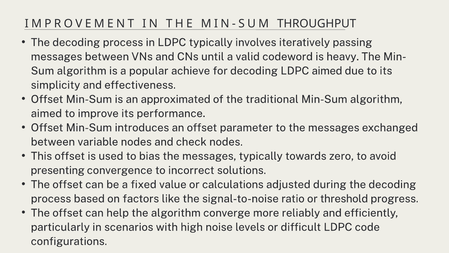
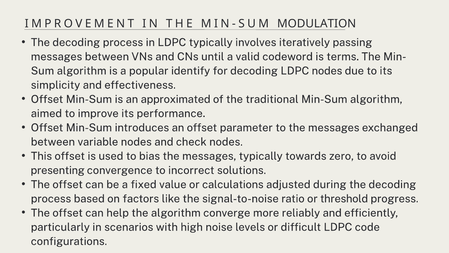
THROUGHPUT: THROUGHPUT -> MODULATION
heavy: heavy -> terms
achieve: achieve -> identify
LDPC aimed: aimed -> nodes
